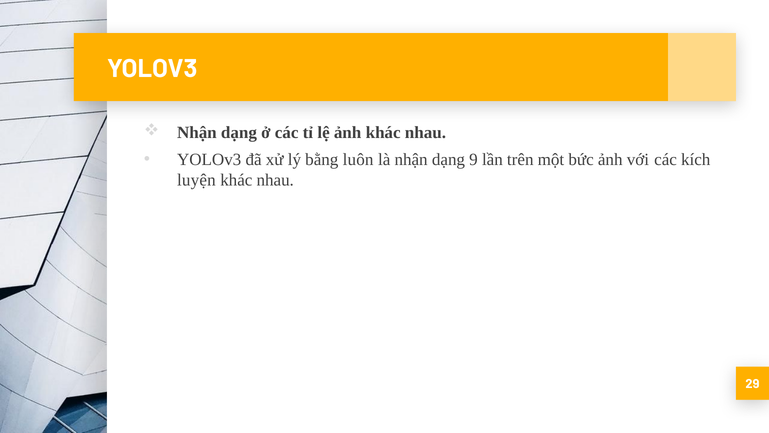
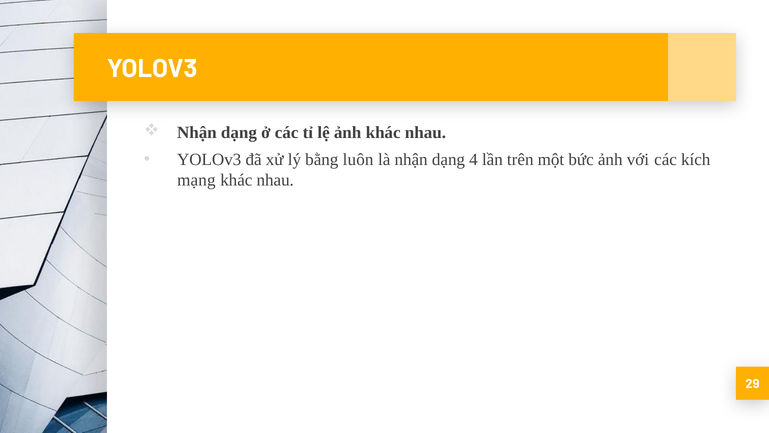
9: 9 -> 4
luyện: luyện -> mạng
